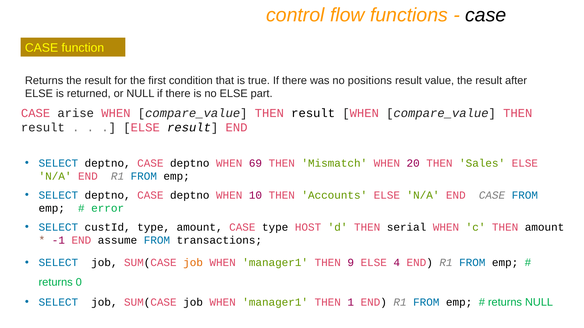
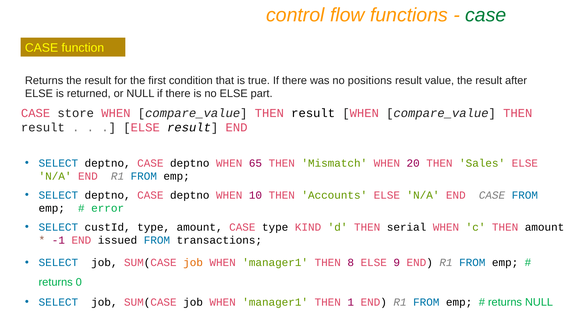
case at (486, 15) colour: black -> green
arise: arise -> store
69: 69 -> 65
HOST: HOST -> KIND
assume: assume -> issued
9: 9 -> 8
4: 4 -> 9
